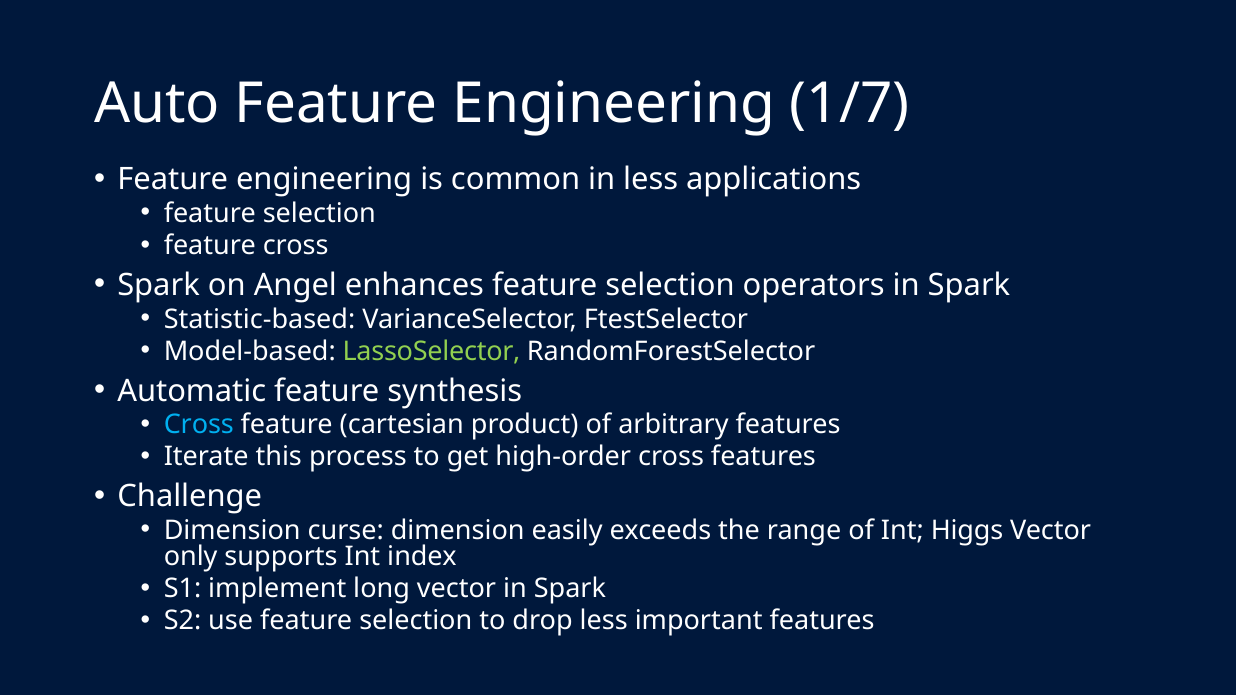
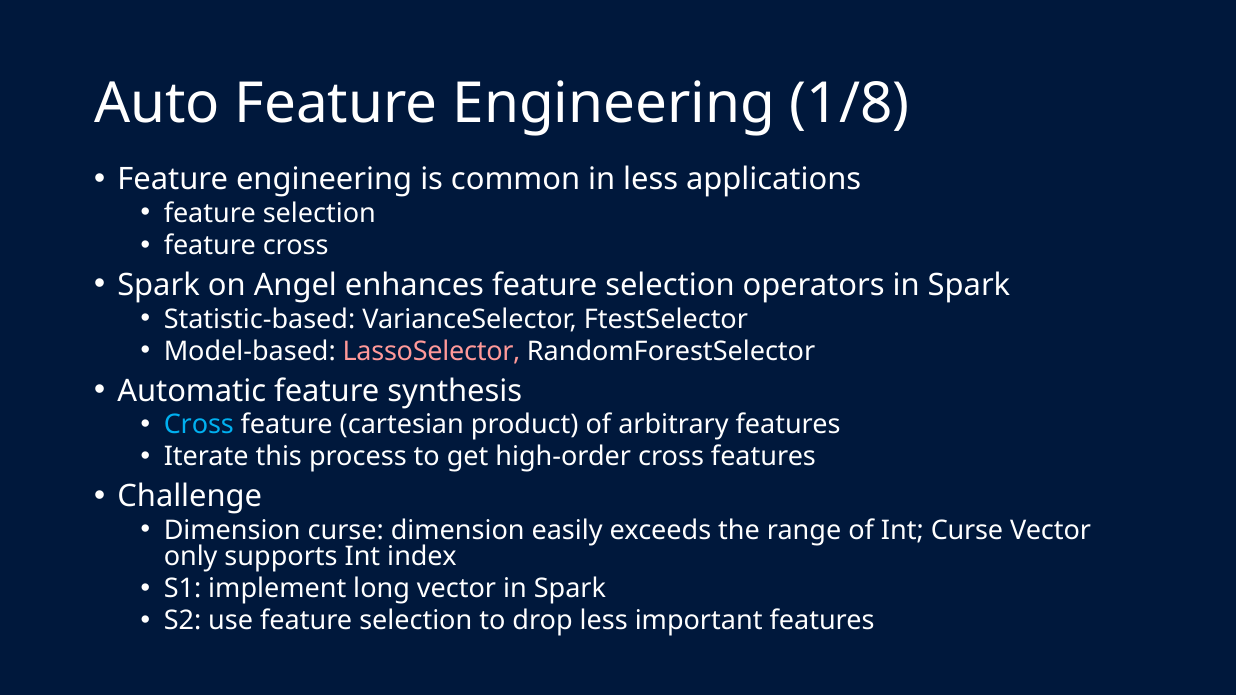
1/7: 1/7 -> 1/8
LassoSelector colour: light green -> pink
Int Higgs: Higgs -> Curse
